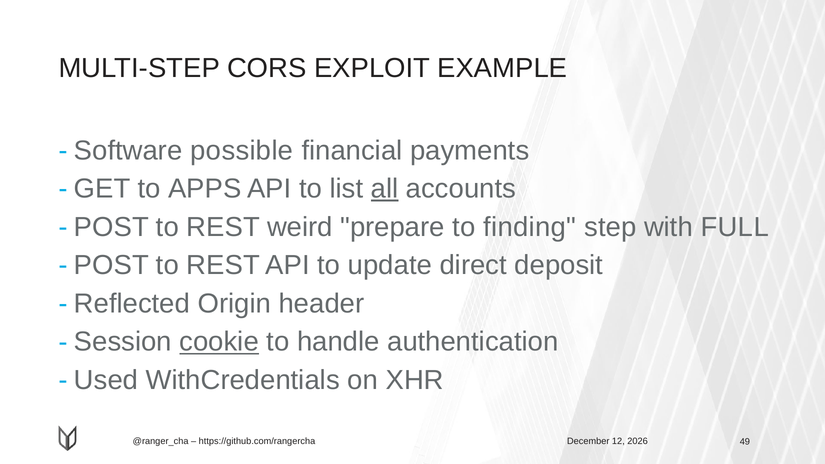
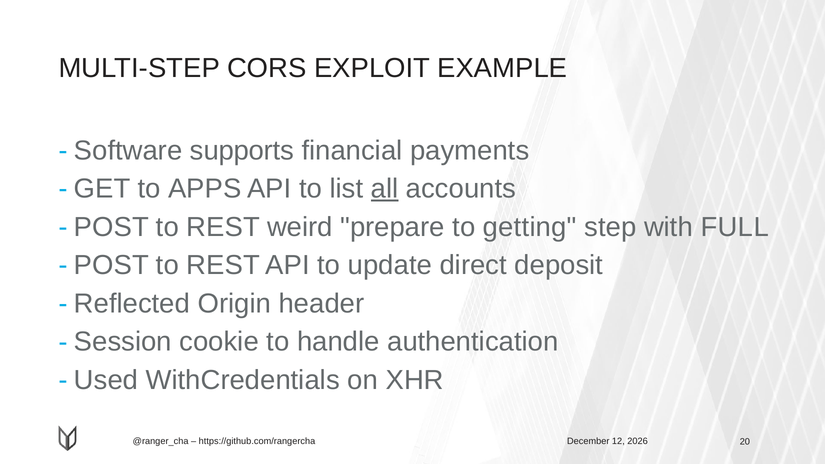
possible: possible -> supports
finding: finding -> getting
cookie underline: present -> none
49: 49 -> 20
